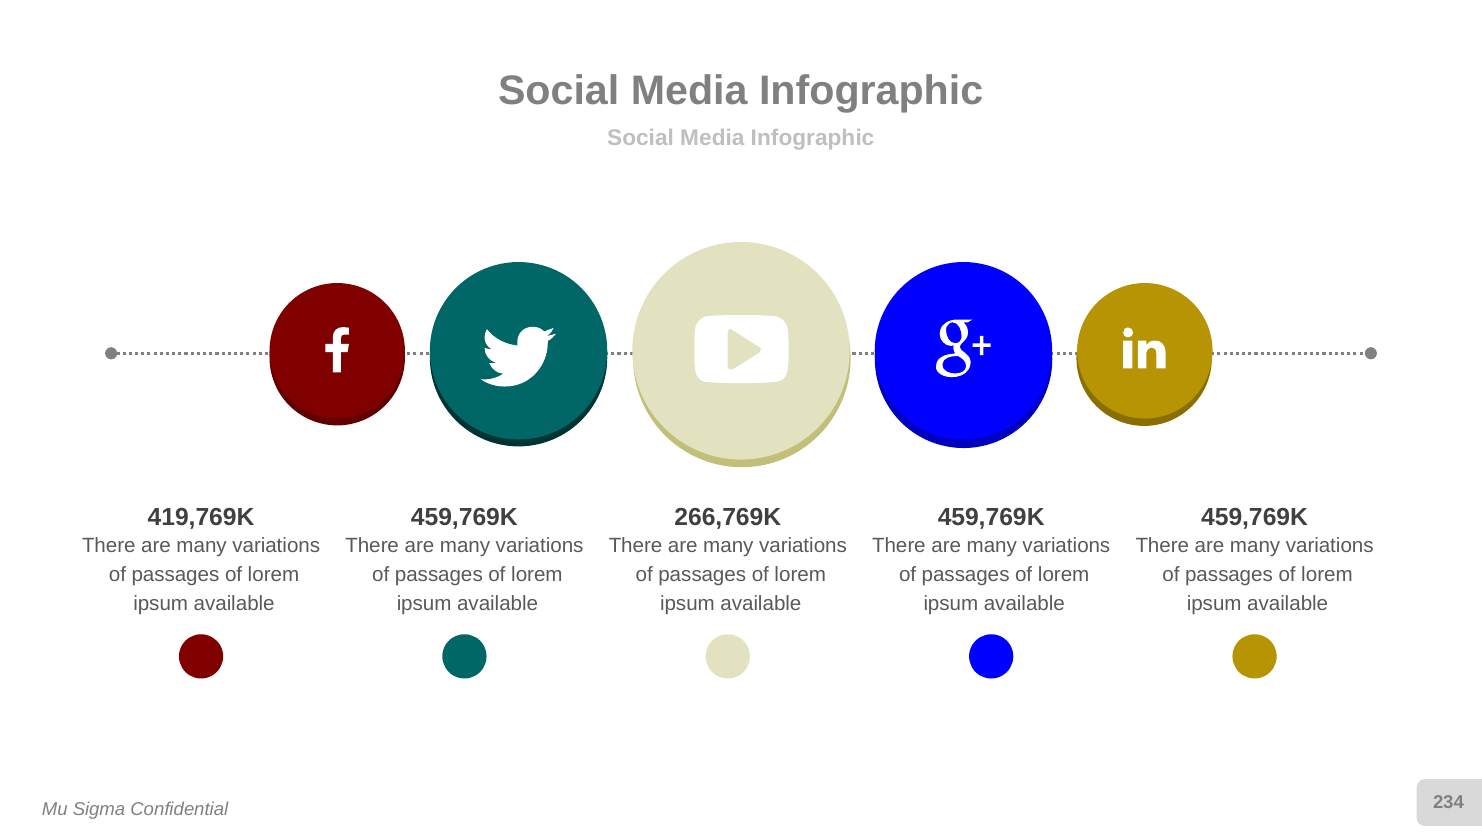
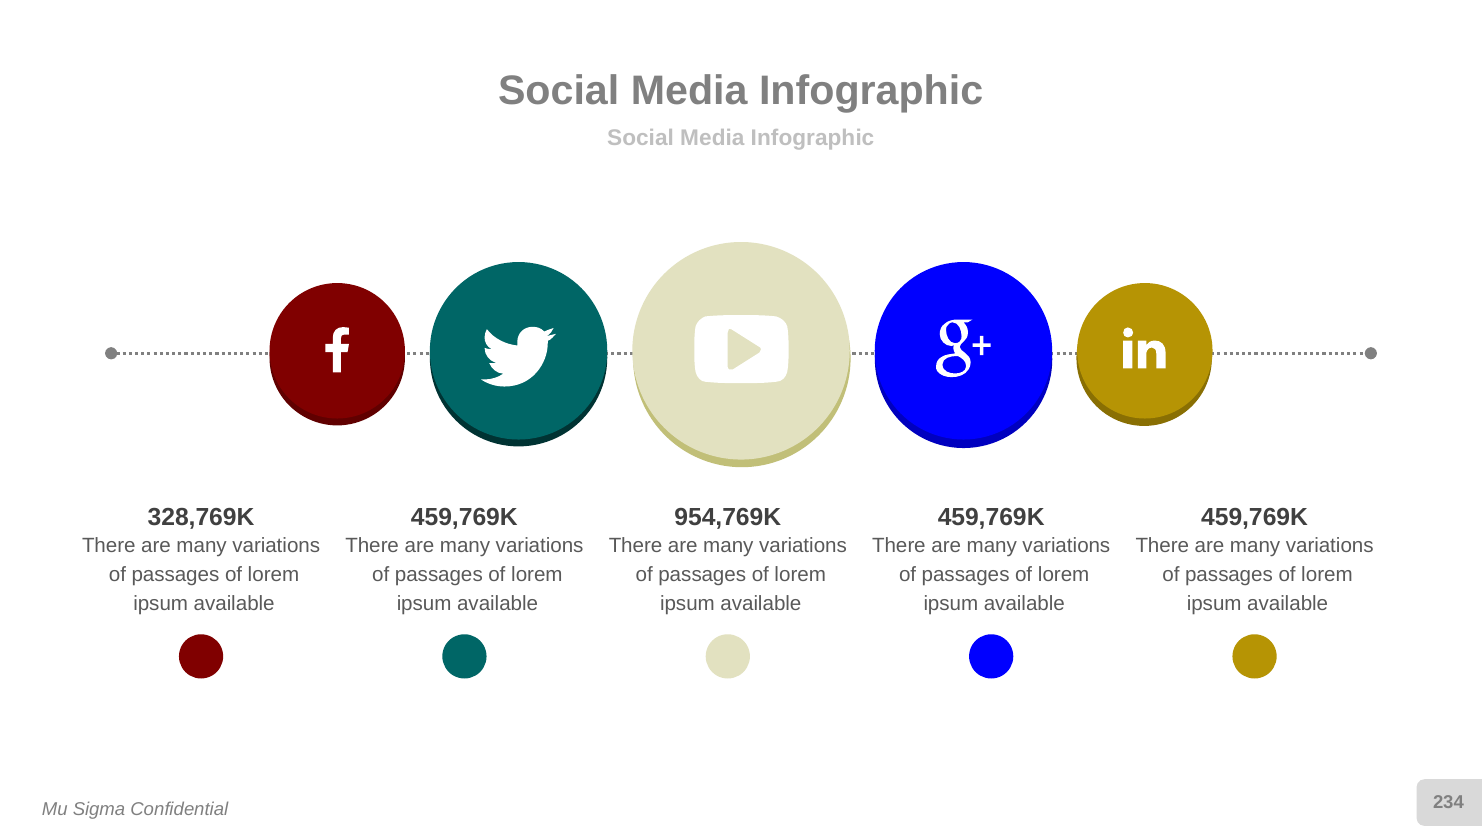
419,769K: 419,769K -> 328,769K
266,769K: 266,769K -> 954,769K
